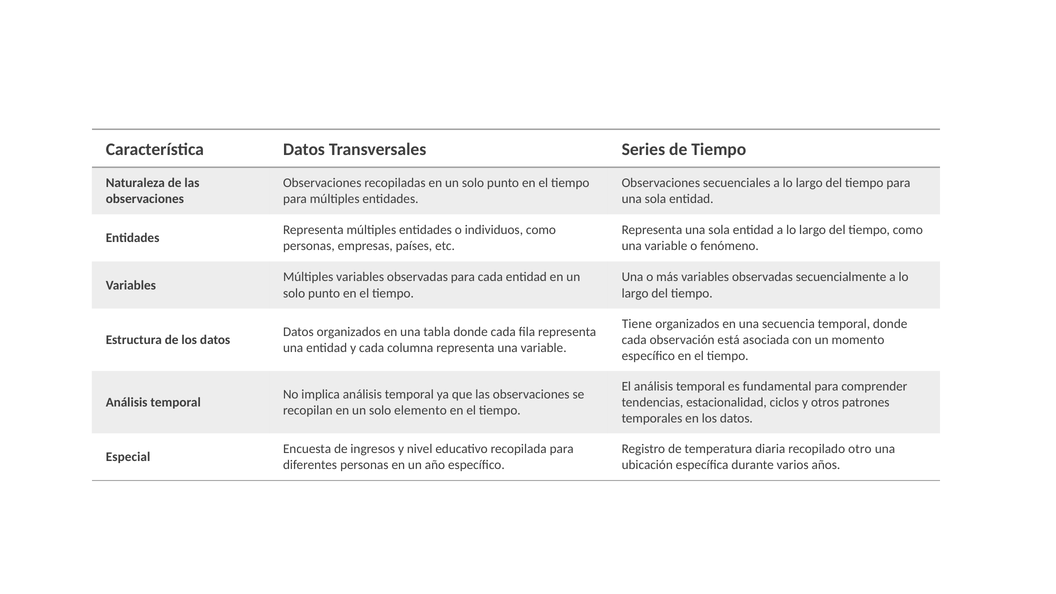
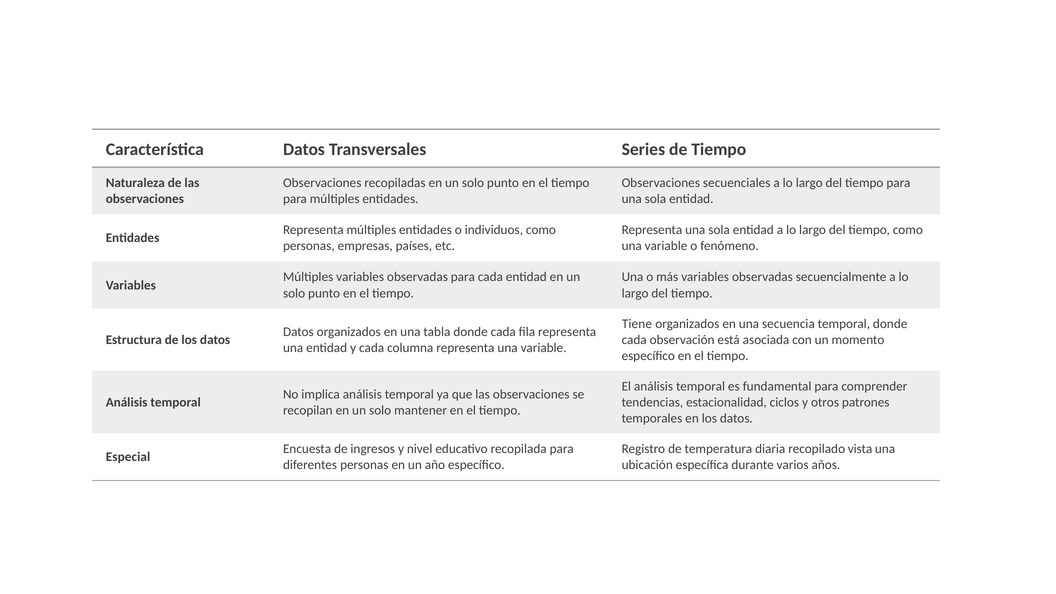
elemento: elemento -> mantener
otro: otro -> vista
